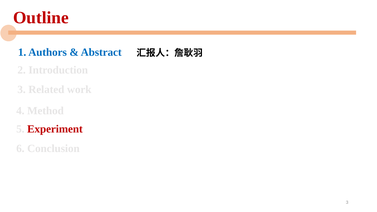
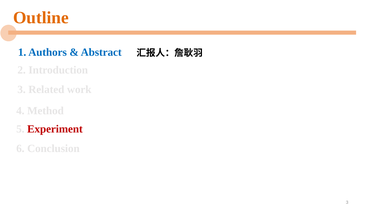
Outline colour: red -> orange
